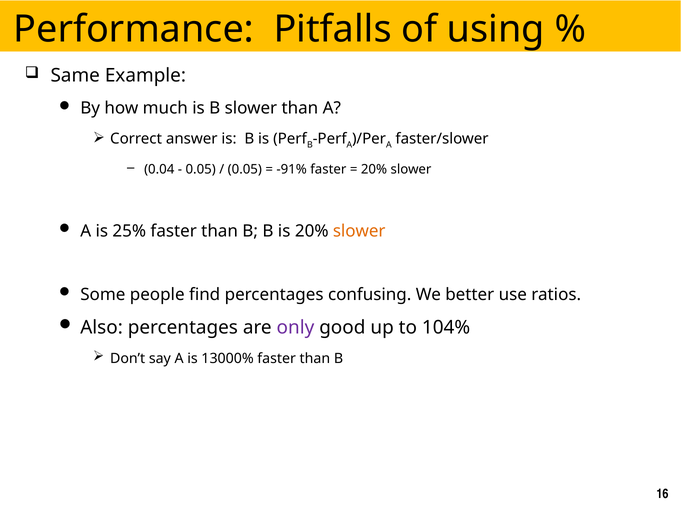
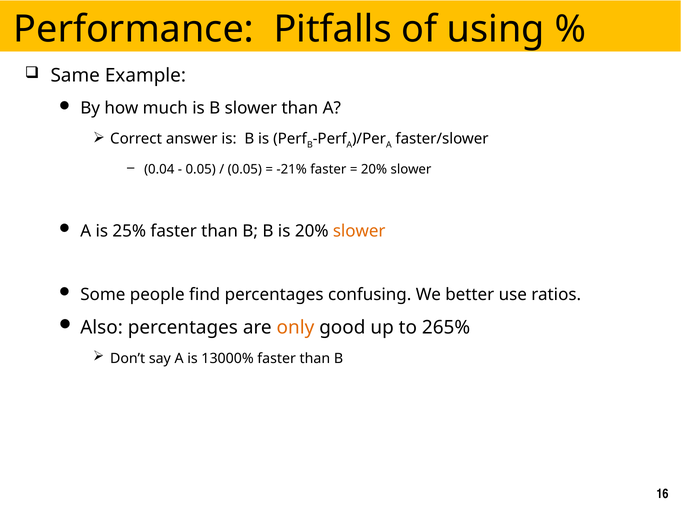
-91%: -91% -> -21%
only colour: purple -> orange
104%: 104% -> 265%
